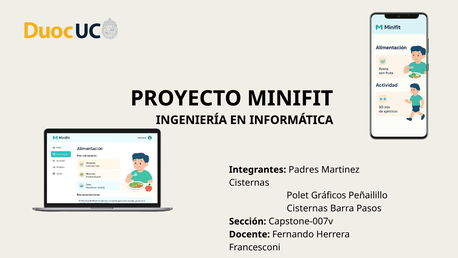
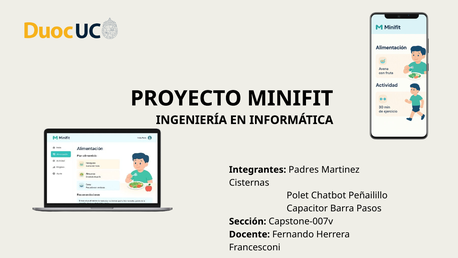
Gráficos: Gráficos -> Chatbot
Cisternas at (307, 208): Cisternas -> Capacitor
